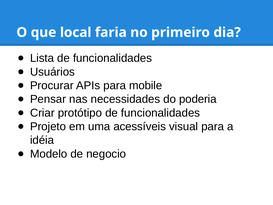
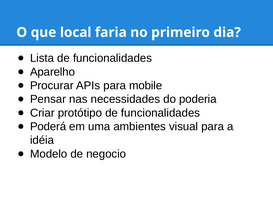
Usuários: Usuários -> Aparelho
Projeto: Projeto -> Poderá
acessíveis: acessíveis -> ambientes
